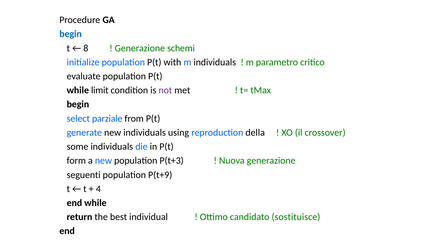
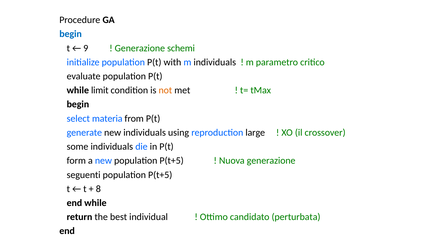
8: 8 -> 9
not colour: purple -> orange
parziale: parziale -> materia
della: della -> large
new population P(t+3: P(t+3 -> P(t+5
P(t+9 at (160, 175): P(t+9 -> P(t+5
4: 4 -> 8
sostituisce: sostituisce -> perturbata
